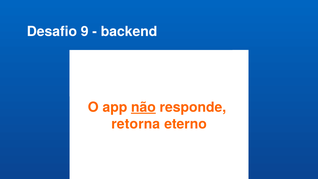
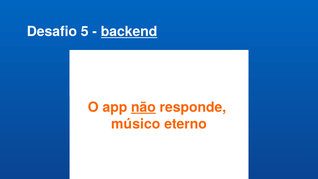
9: 9 -> 5
backend underline: none -> present
retorna: retorna -> músico
